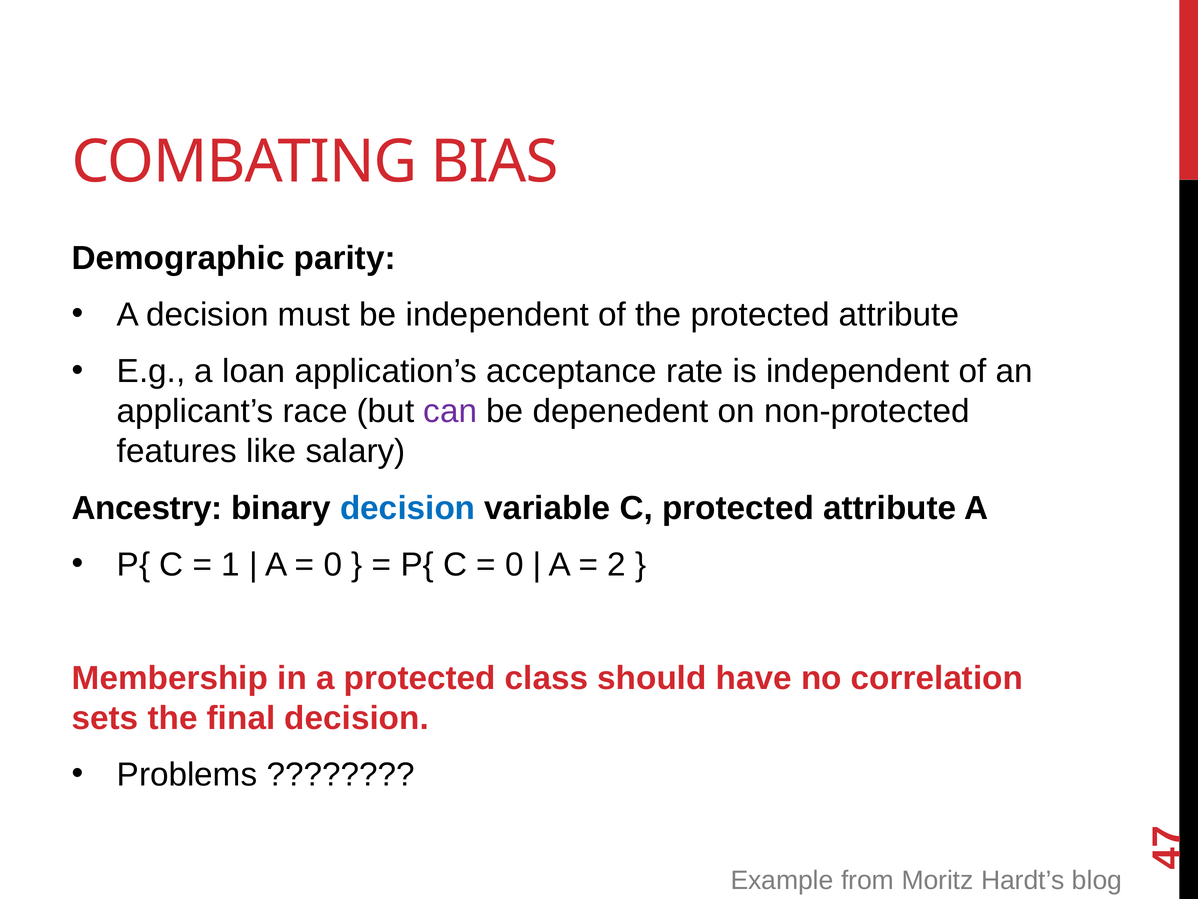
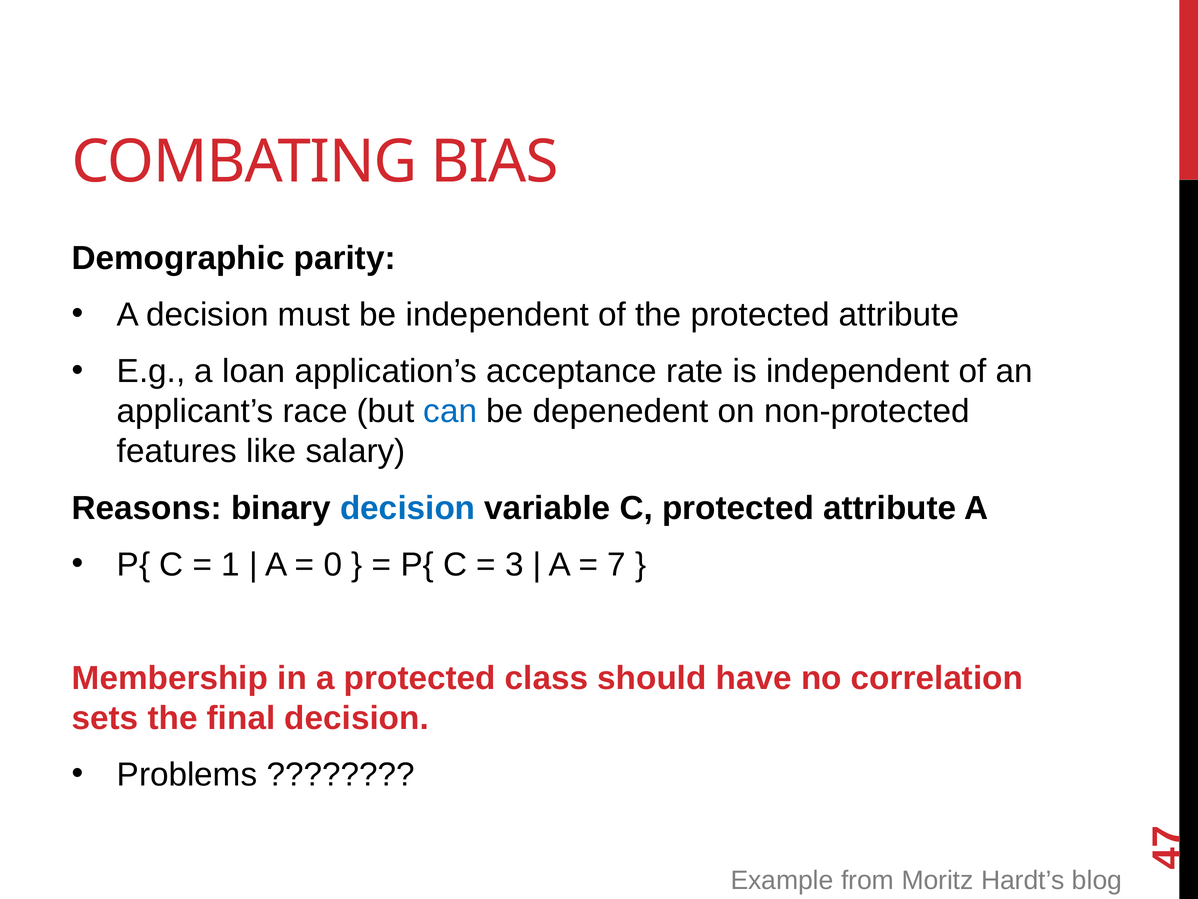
can colour: purple -> blue
Ancestry: Ancestry -> Reasons
0 at (514, 565): 0 -> 3
2 at (617, 565): 2 -> 7
